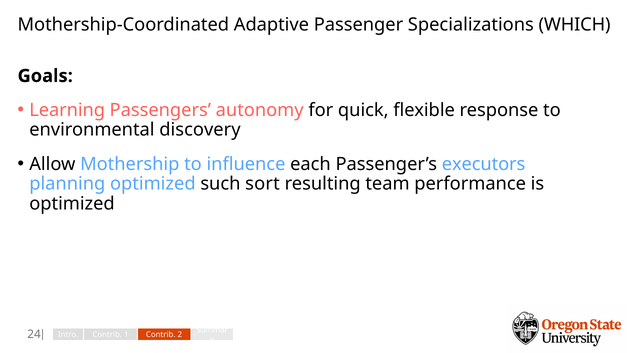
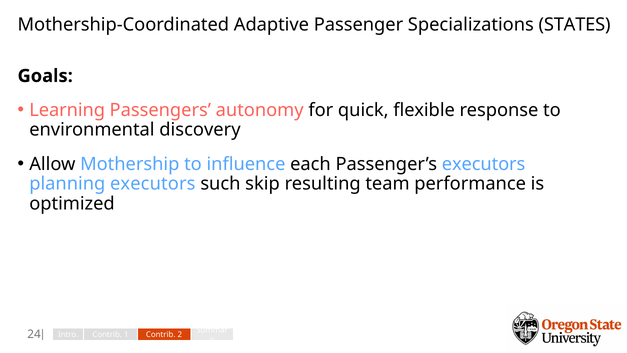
WHICH: WHICH -> STATES
planning optimized: optimized -> executors
sort: sort -> skip
